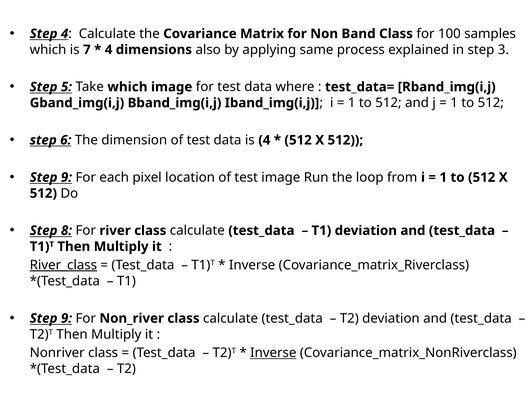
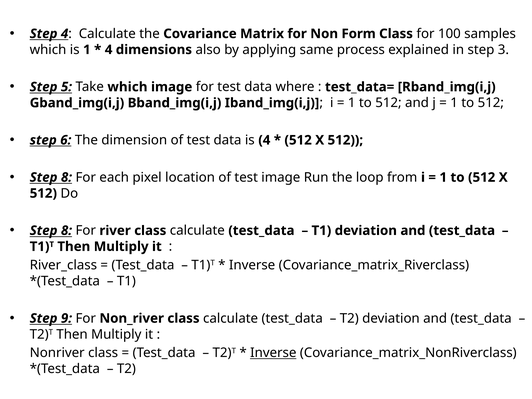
Band: Band -> Form
is 7: 7 -> 1
9 at (66, 177): 9 -> 8
River_class underline: present -> none
